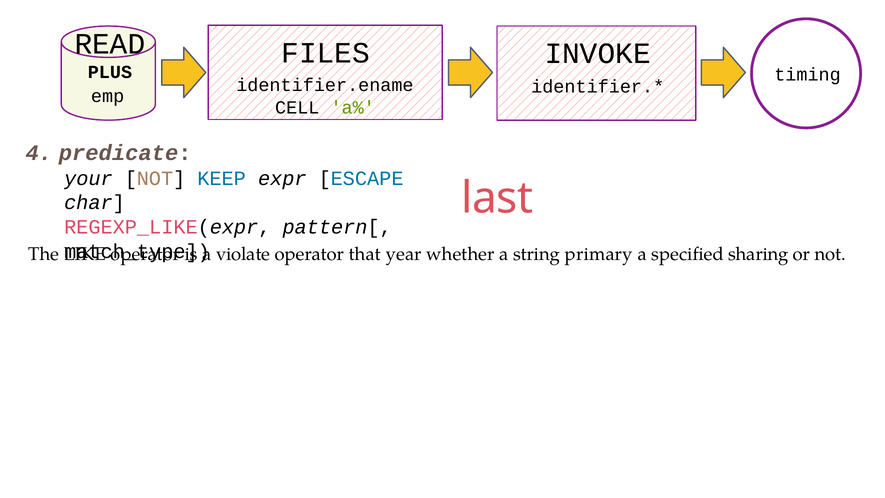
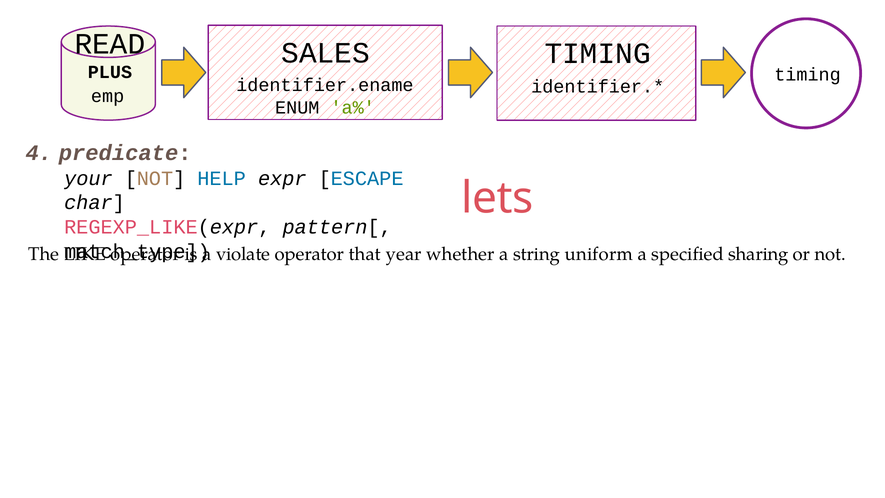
FILES: FILES -> SALES
INVOKE at (598, 54): INVOKE -> TIMING
CELL: CELL -> ENUM
KEEP: KEEP -> HELP
last: last -> lets
primary: primary -> uniform
